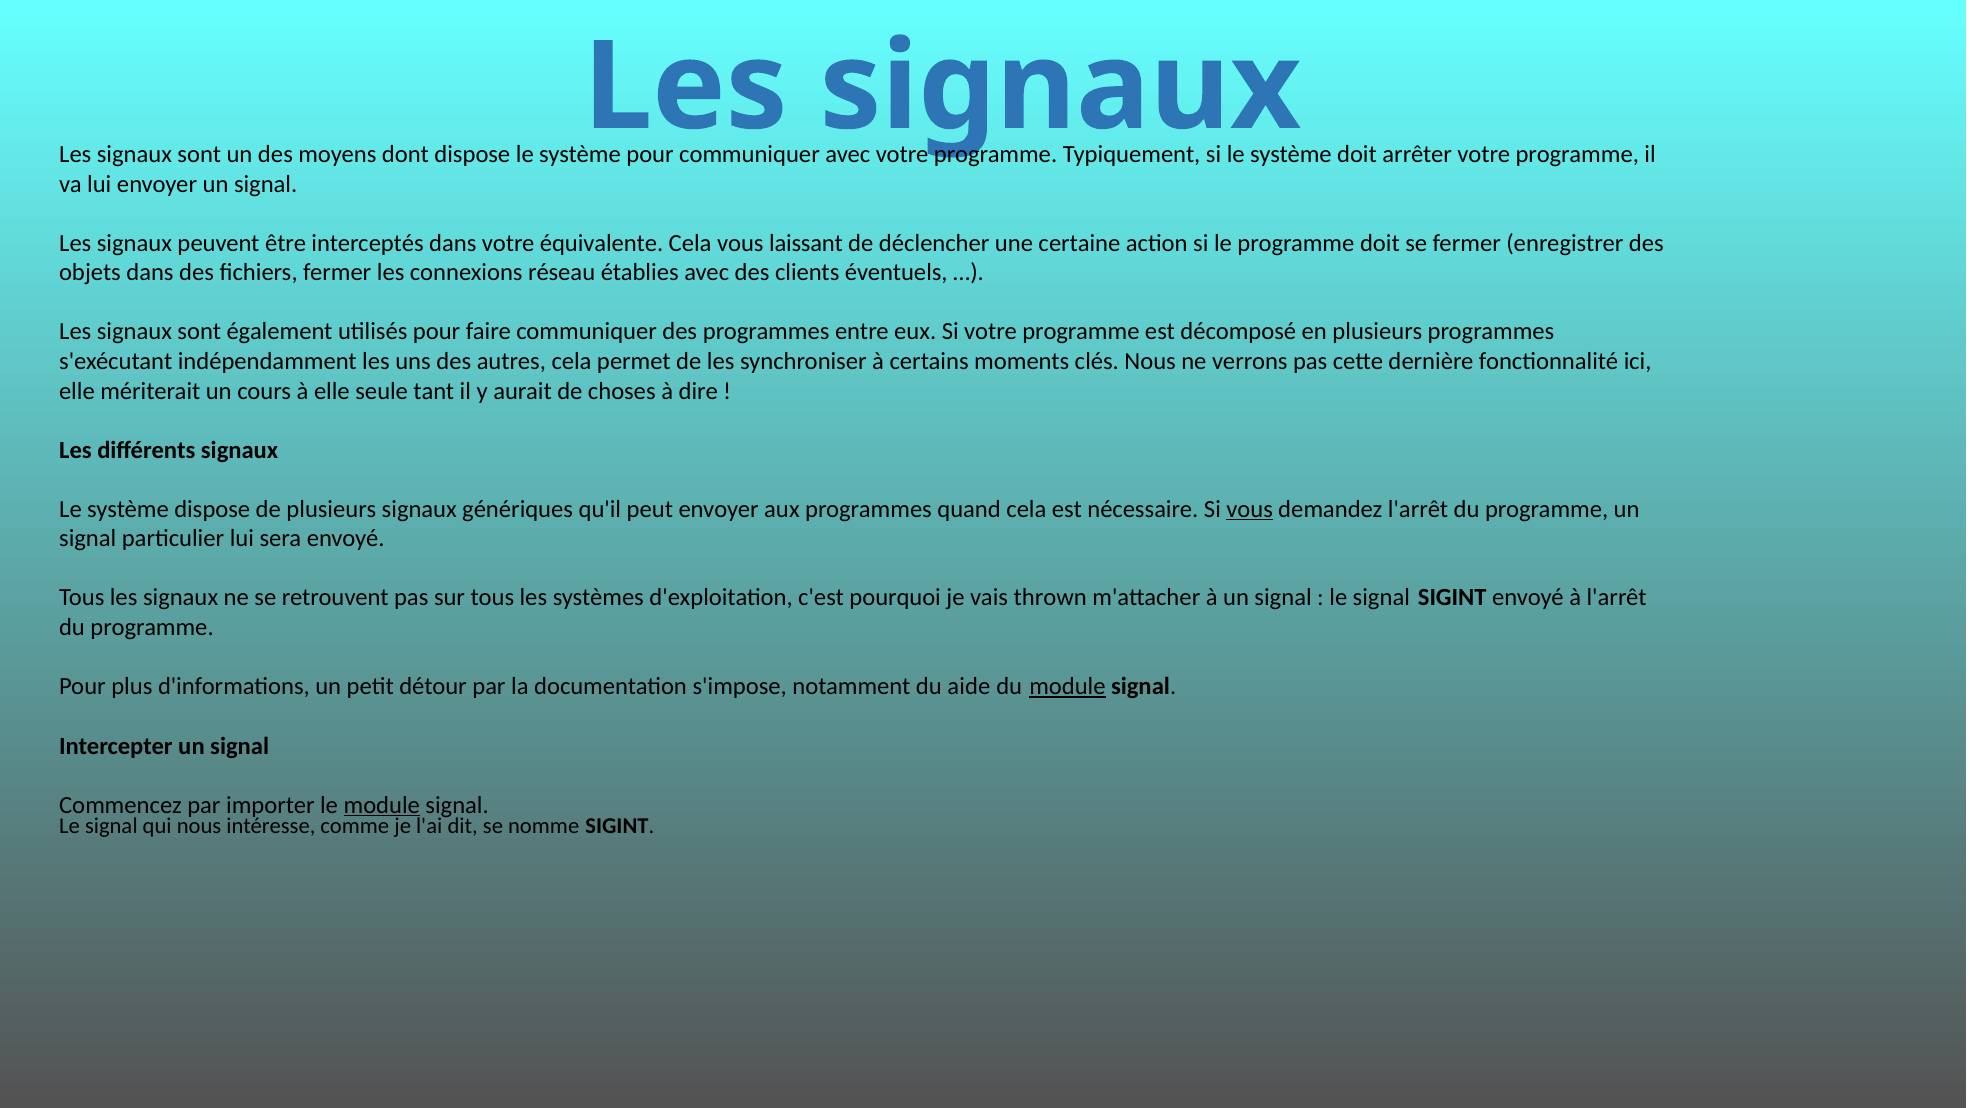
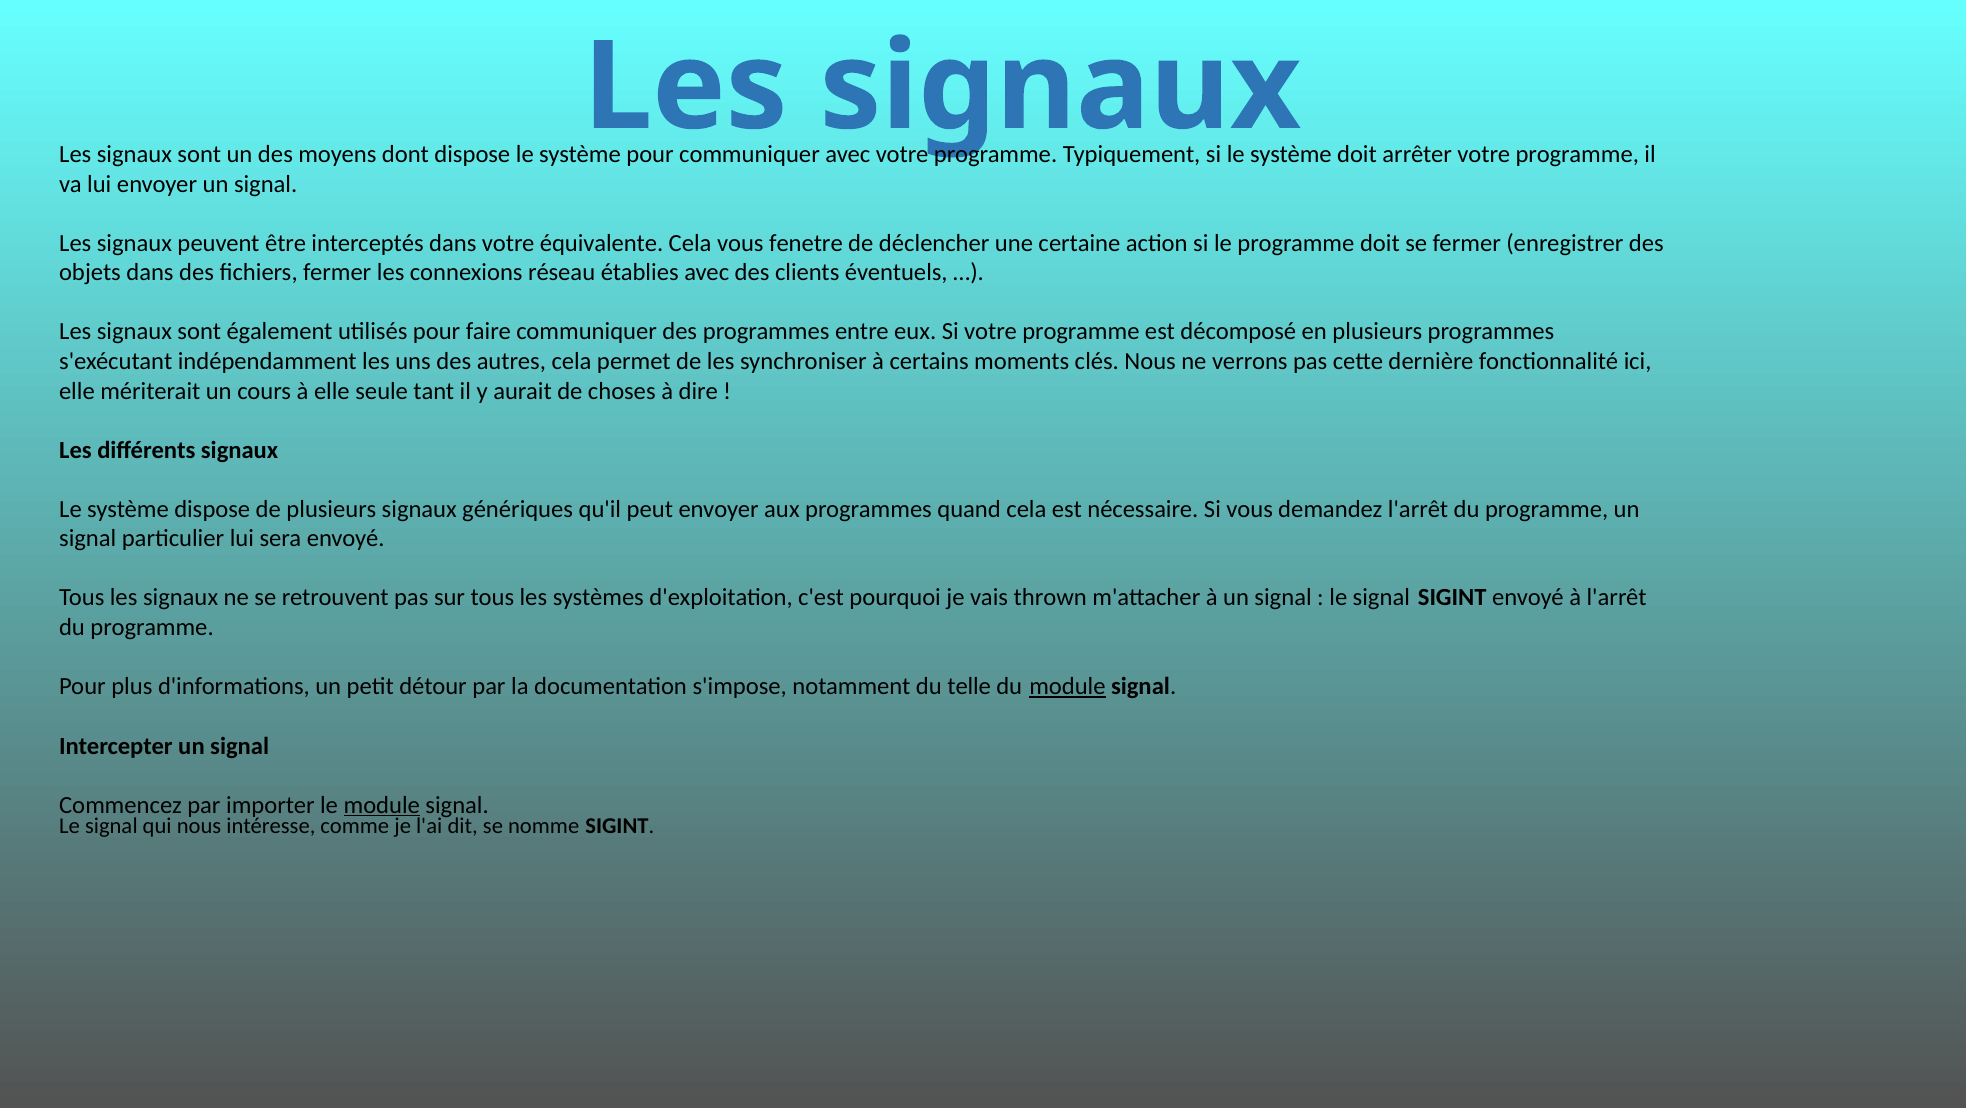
laissant: laissant -> fenetre
vous at (1250, 509) underline: present -> none
aide: aide -> telle
